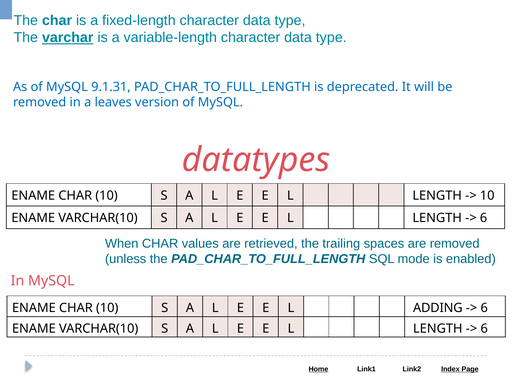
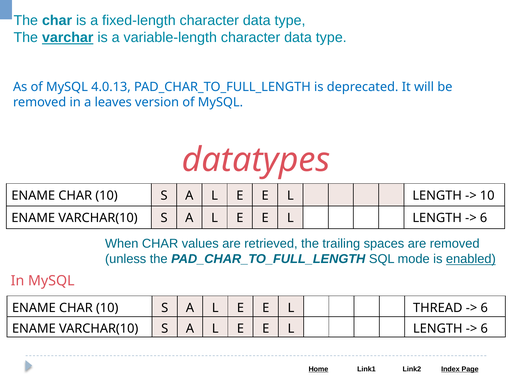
9.1.31: 9.1.31 -> 4.0.13
enabled underline: none -> present
ADDING: ADDING -> THREAD
